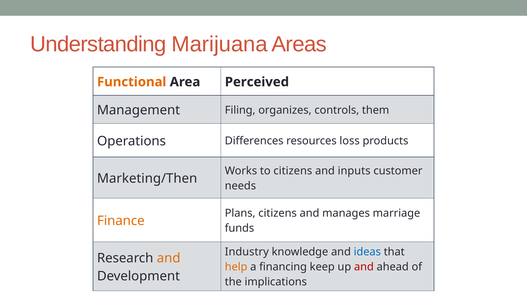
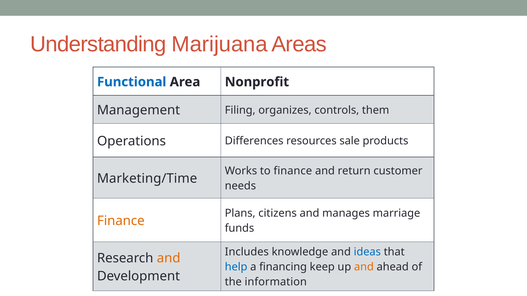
Functional colour: orange -> blue
Perceived: Perceived -> Nonprofit
loss: loss -> sale
to citizens: citizens -> finance
inputs: inputs -> return
Marketing/Then: Marketing/Then -> Marketing/Time
Industry: Industry -> Includes
help colour: orange -> blue
and at (364, 267) colour: red -> orange
implications: implications -> information
